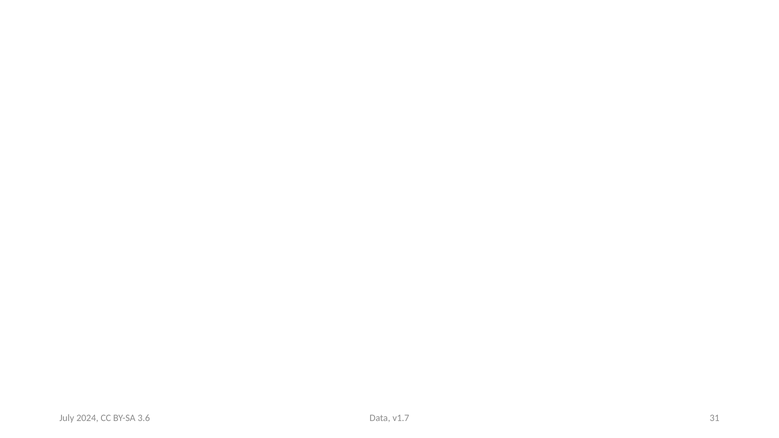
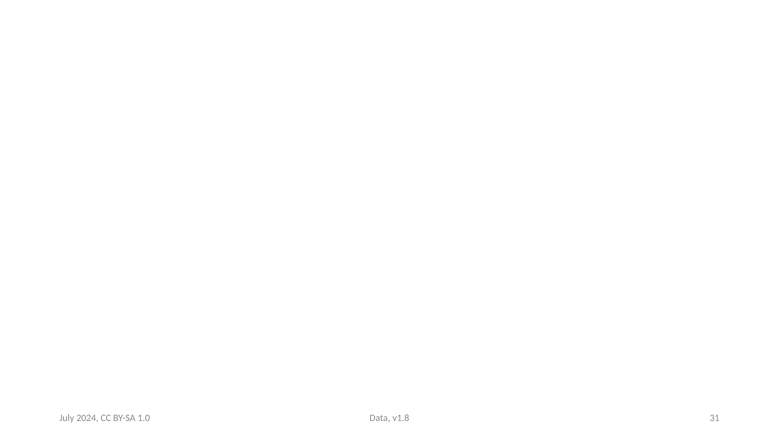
v1.7: v1.7 -> v1.8
3.6: 3.6 -> 1.0
